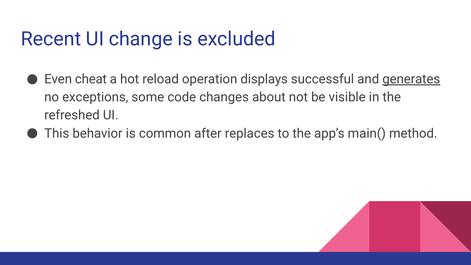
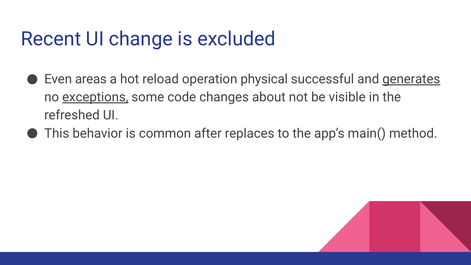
cheat: cheat -> areas
displays: displays -> physical
exceptions underline: none -> present
